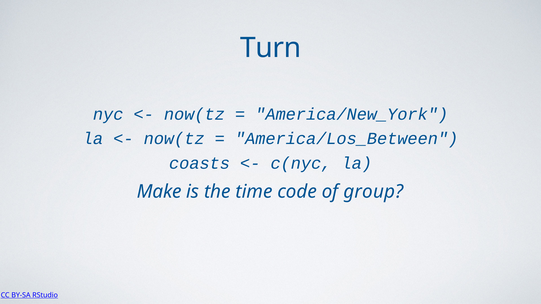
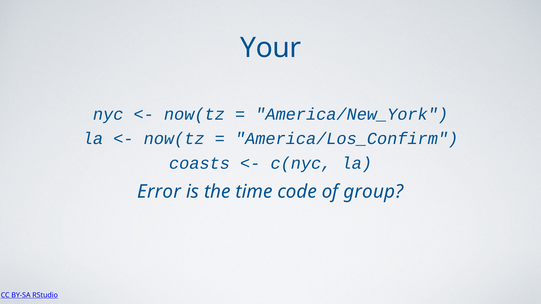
Turn: Turn -> Your
America/Los_Between: America/Los_Between -> America/Los_Confirm
Make: Make -> Error
